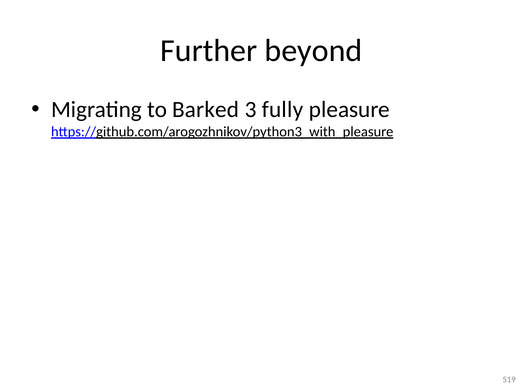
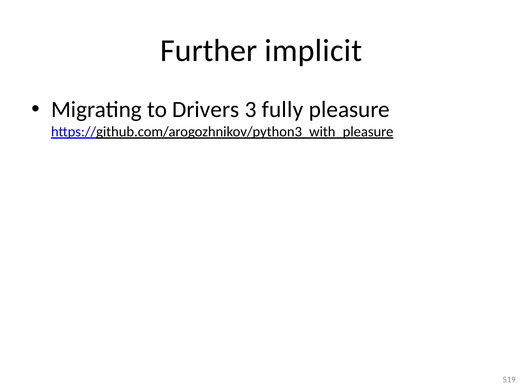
beyond: beyond -> implicit
Barked: Barked -> Drivers
